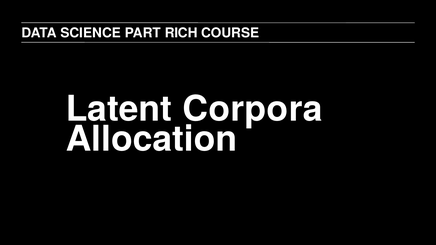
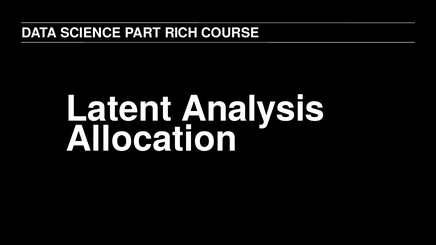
Corpora: Corpora -> Analysis
